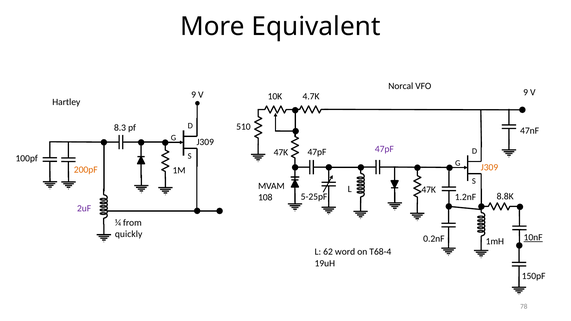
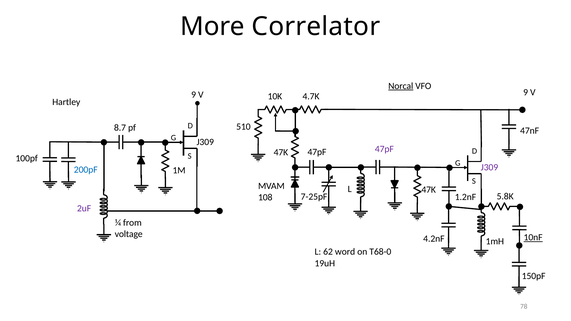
Equivalent: Equivalent -> Correlator
Norcal underline: none -> present
8.3: 8.3 -> 8.7
J309 at (489, 167) colour: orange -> purple
200pF colour: orange -> blue
8.8K: 8.8K -> 5.8K
5-25pF: 5-25pF -> 7-25pF
quickly: quickly -> voltage
0.2nF: 0.2nF -> 4.2nF
T68-4: T68-4 -> T68-0
